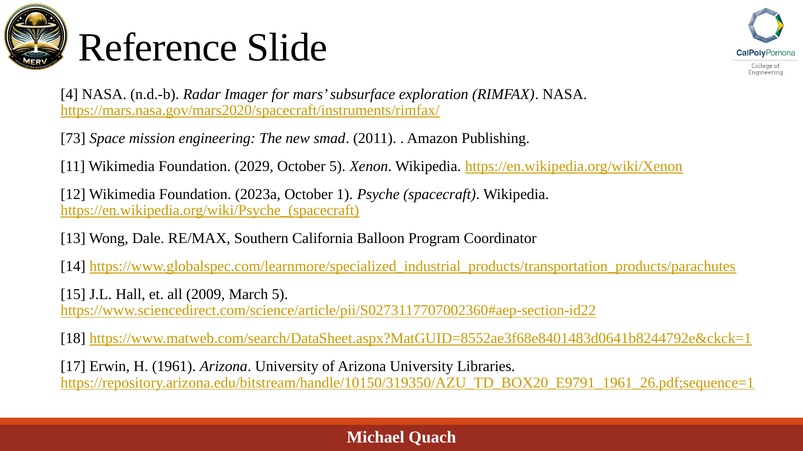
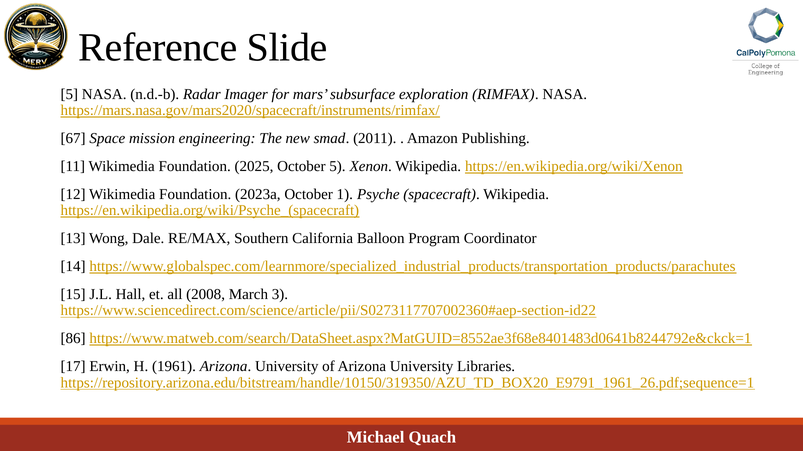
4 at (69, 94): 4 -> 5
73: 73 -> 67
2029: 2029 -> 2025
2009: 2009 -> 2008
March 5: 5 -> 3
18: 18 -> 86
